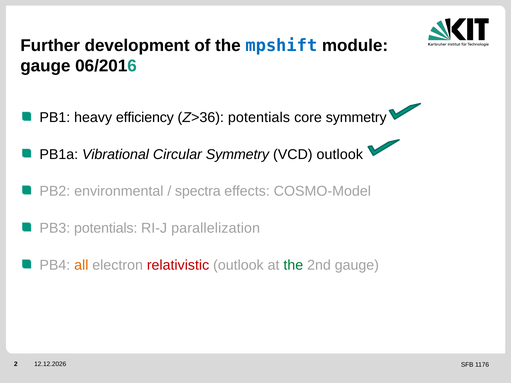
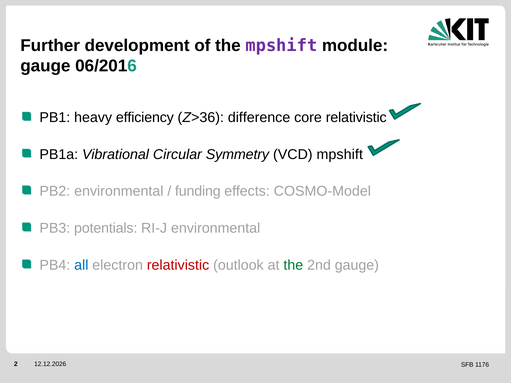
mpshift at (281, 45) colour: blue -> purple
Z>36 potentials: potentials -> difference
core symmetry: symmetry -> relativistic
VCD outlook: outlook -> mpshift
spectra: spectra -> funding
RI-J parallelization: parallelization -> environmental
all colour: orange -> blue
